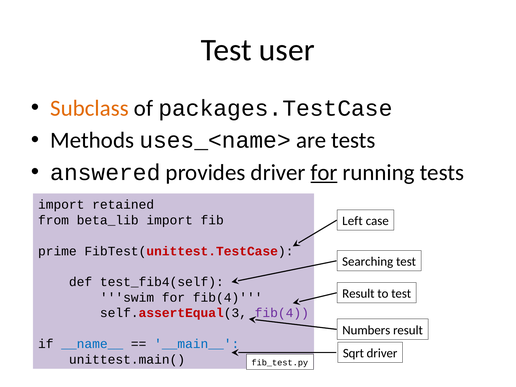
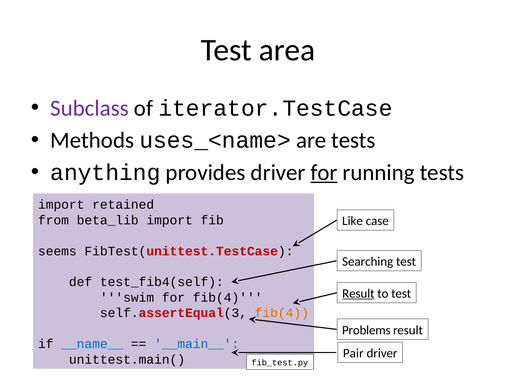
user: user -> area
Subclass colour: orange -> purple
packages.TestCase: packages.TestCase -> iterator.TestCase
answered: answered -> anything
Left: Left -> Like
prime: prime -> seems
Result at (358, 294) underline: none -> present
fib(4 at (282, 313) colour: purple -> orange
Numbers: Numbers -> Problems
Sqrt: Sqrt -> Pair
